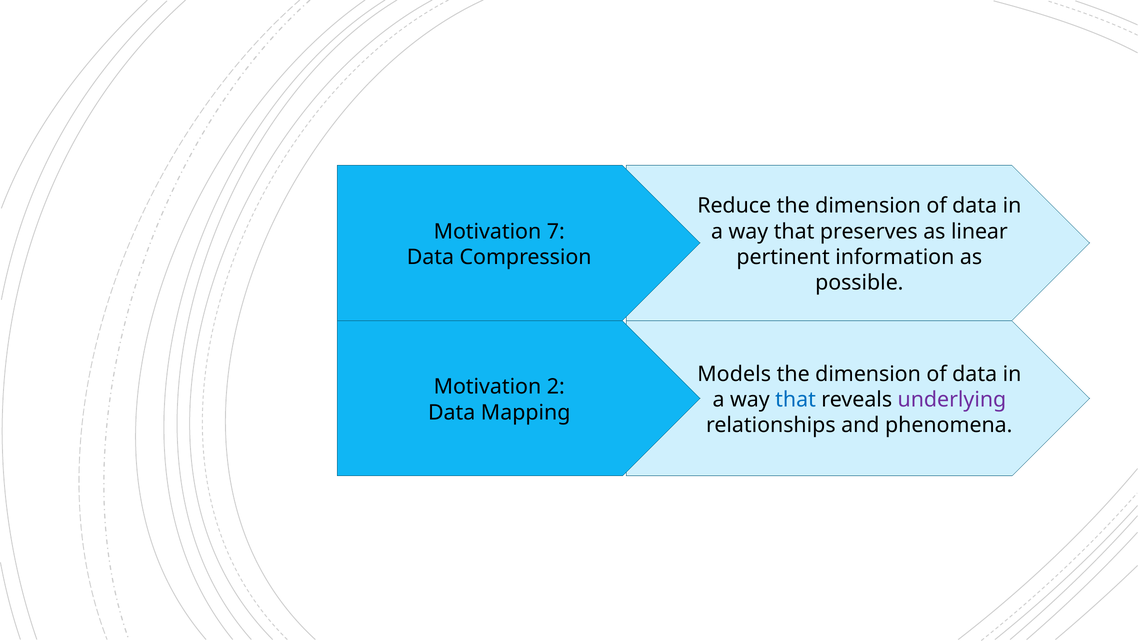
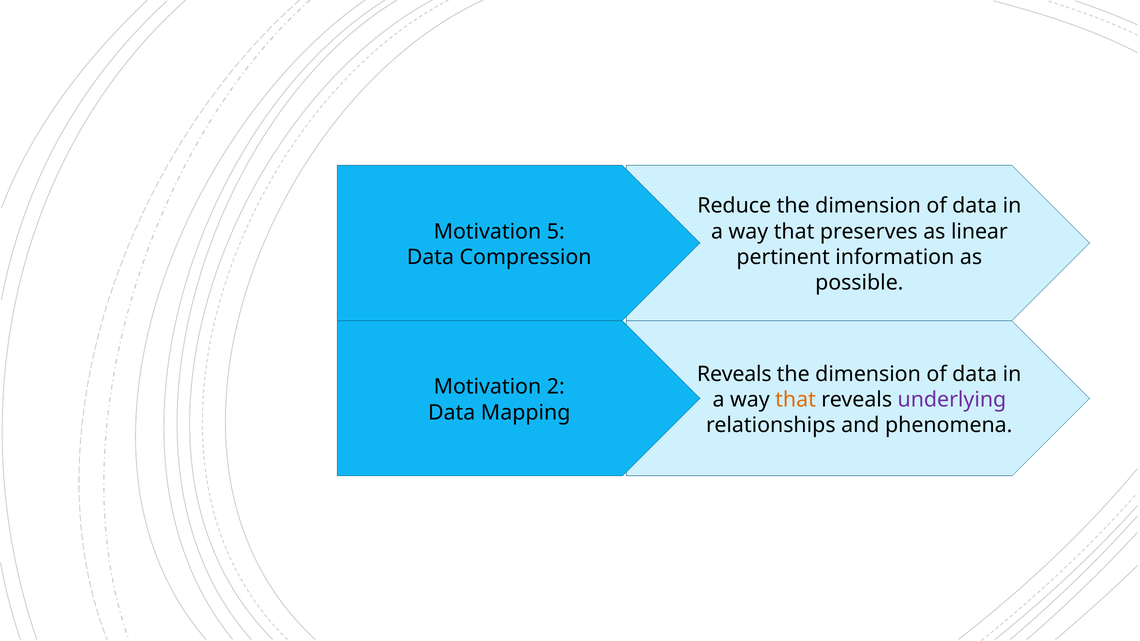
7: 7 -> 5
Models at (734, 374): Models -> Reveals
that at (796, 400) colour: blue -> orange
